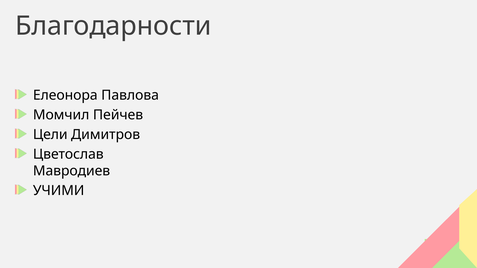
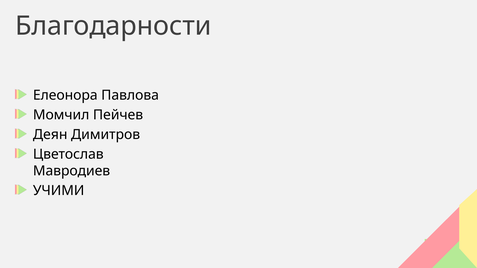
Цели: Цели -> Деян
